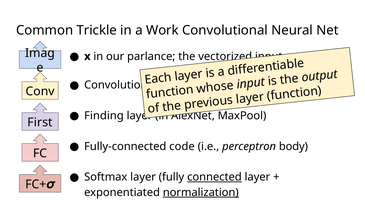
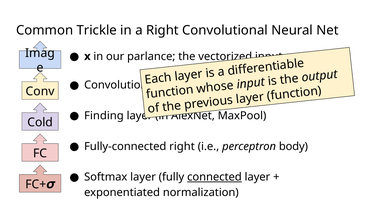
a Work: Work -> Right
First: First -> Cold
Fully-connected code: code -> right
normalization underline: present -> none
